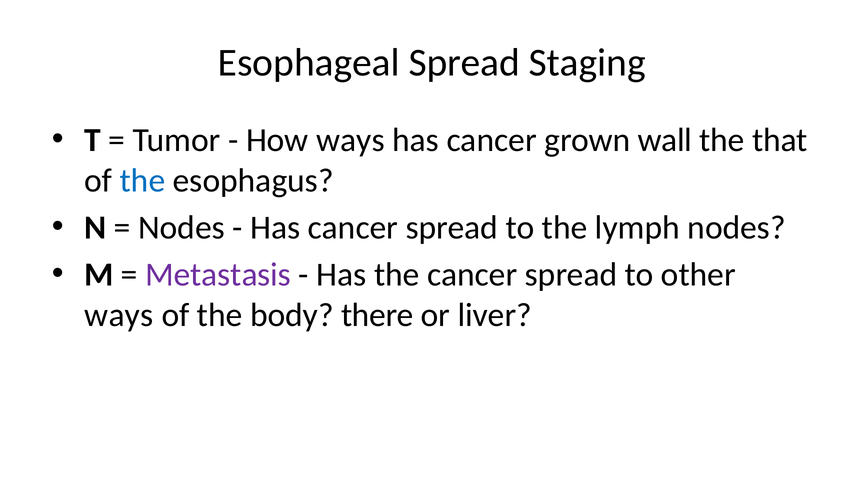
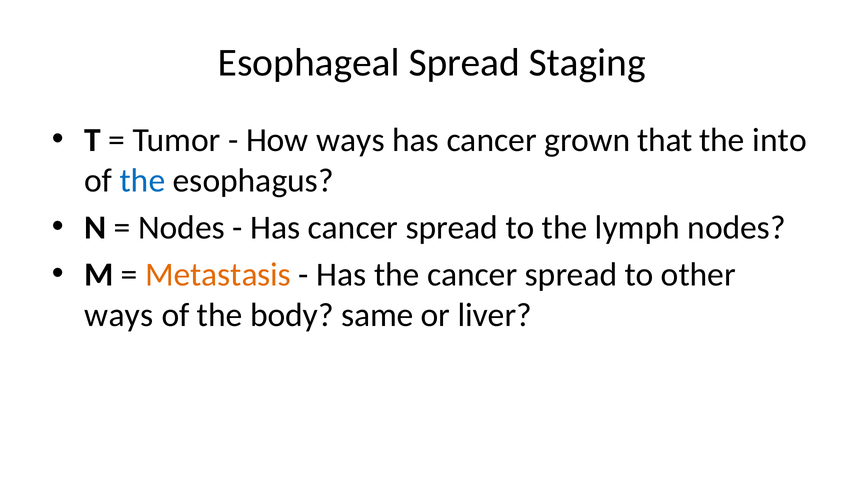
wall: wall -> that
that: that -> into
Metastasis colour: purple -> orange
there: there -> same
